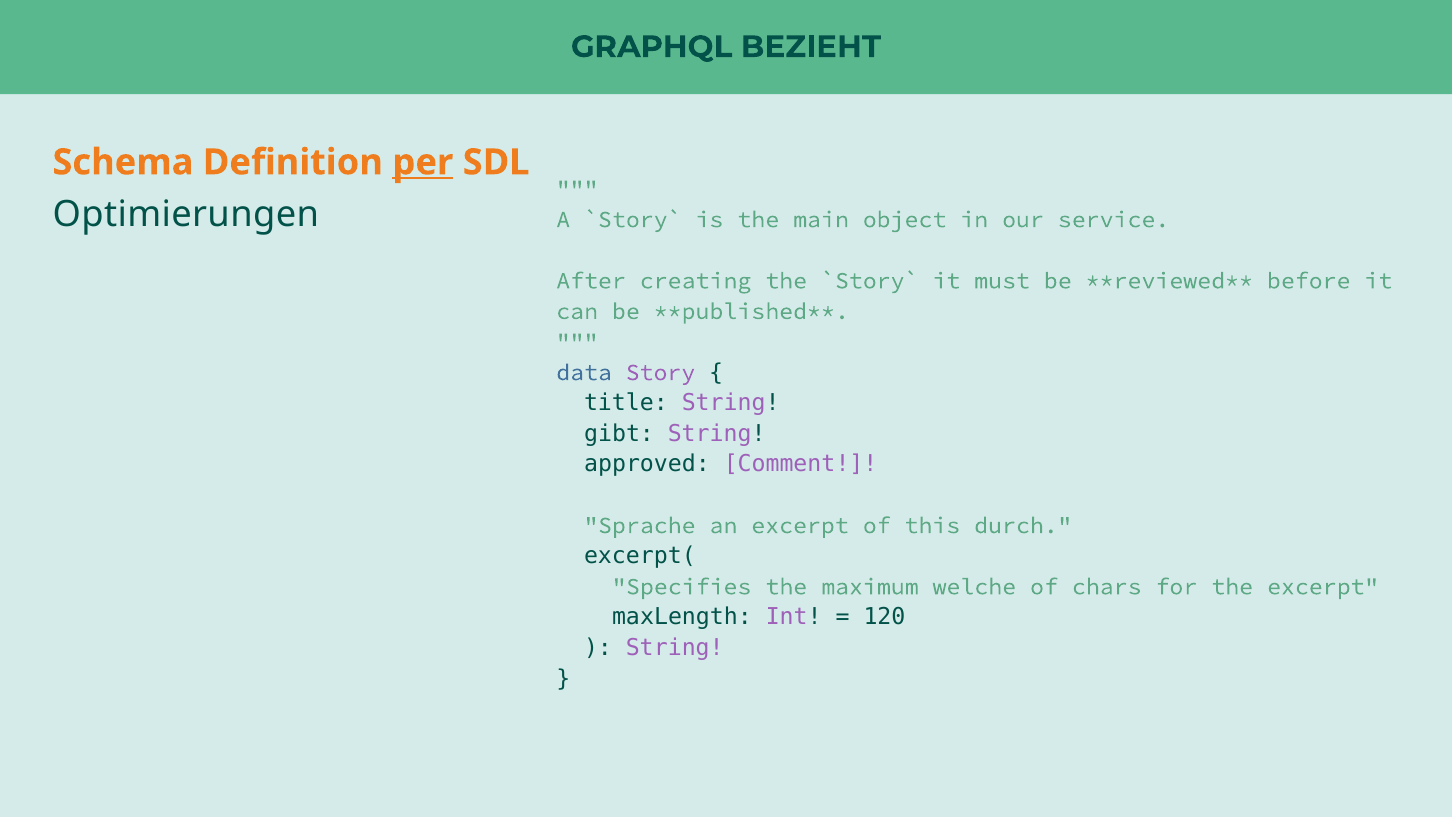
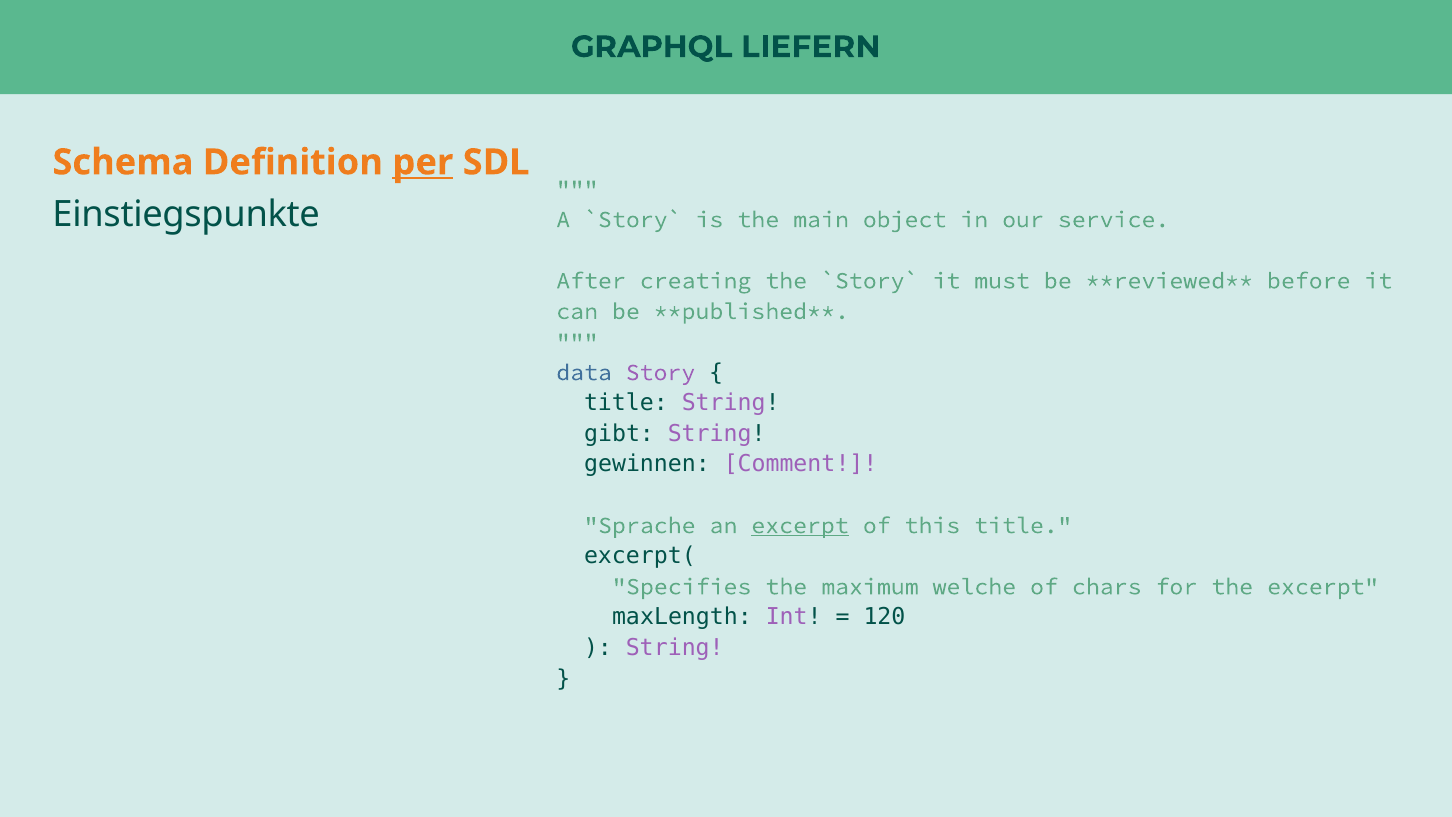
BEZIEHT: BEZIEHT -> LIEFERN
Optimierungen: Optimierungen -> Einstiegspunkte
approved: approved -> gewinnen
excerpt at (800, 525) underline: none -> present
this durch: durch -> title
